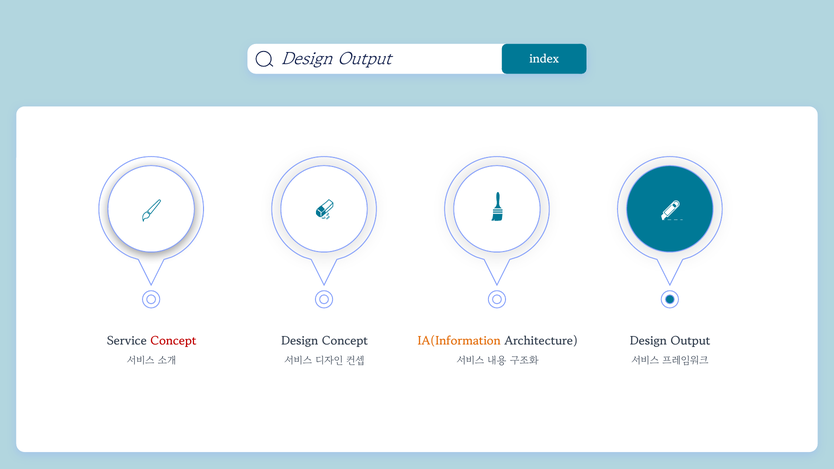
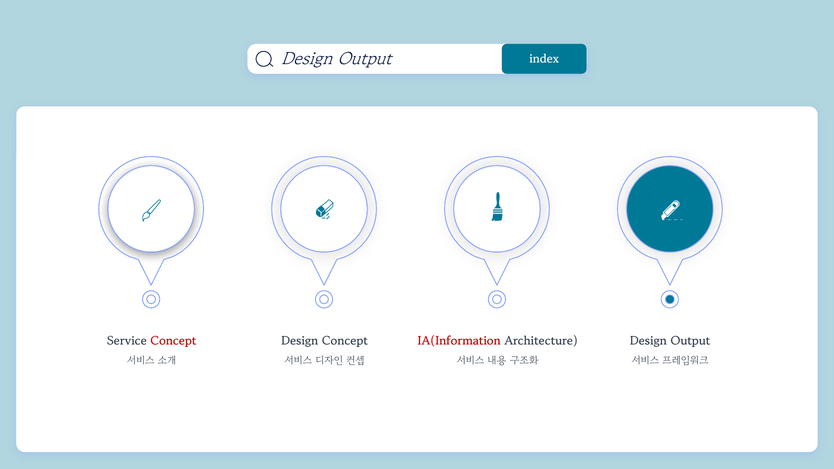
IA(Information colour: orange -> red
